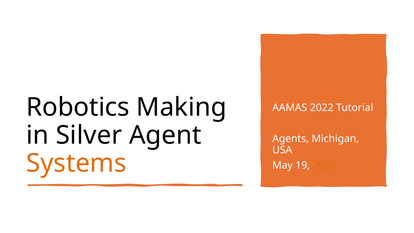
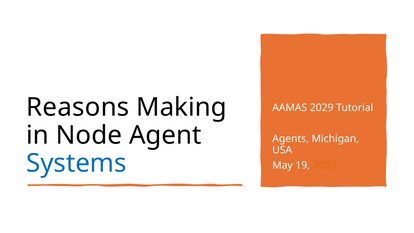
Robotics: Robotics -> Reasons
2022: 2022 -> 2029
Silver: Silver -> Node
Systems colour: orange -> blue
